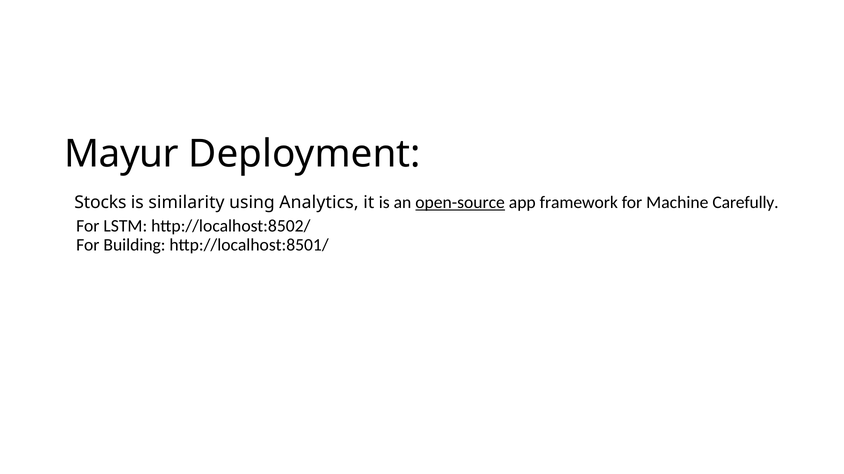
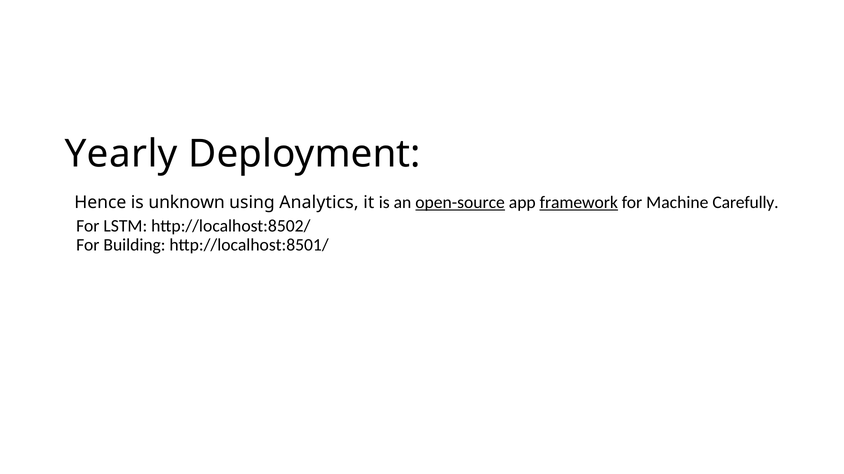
Mayur: Mayur -> Yearly
Stocks: Stocks -> Hence
similarity: similarity -> unknown
framework underline: none -> present
